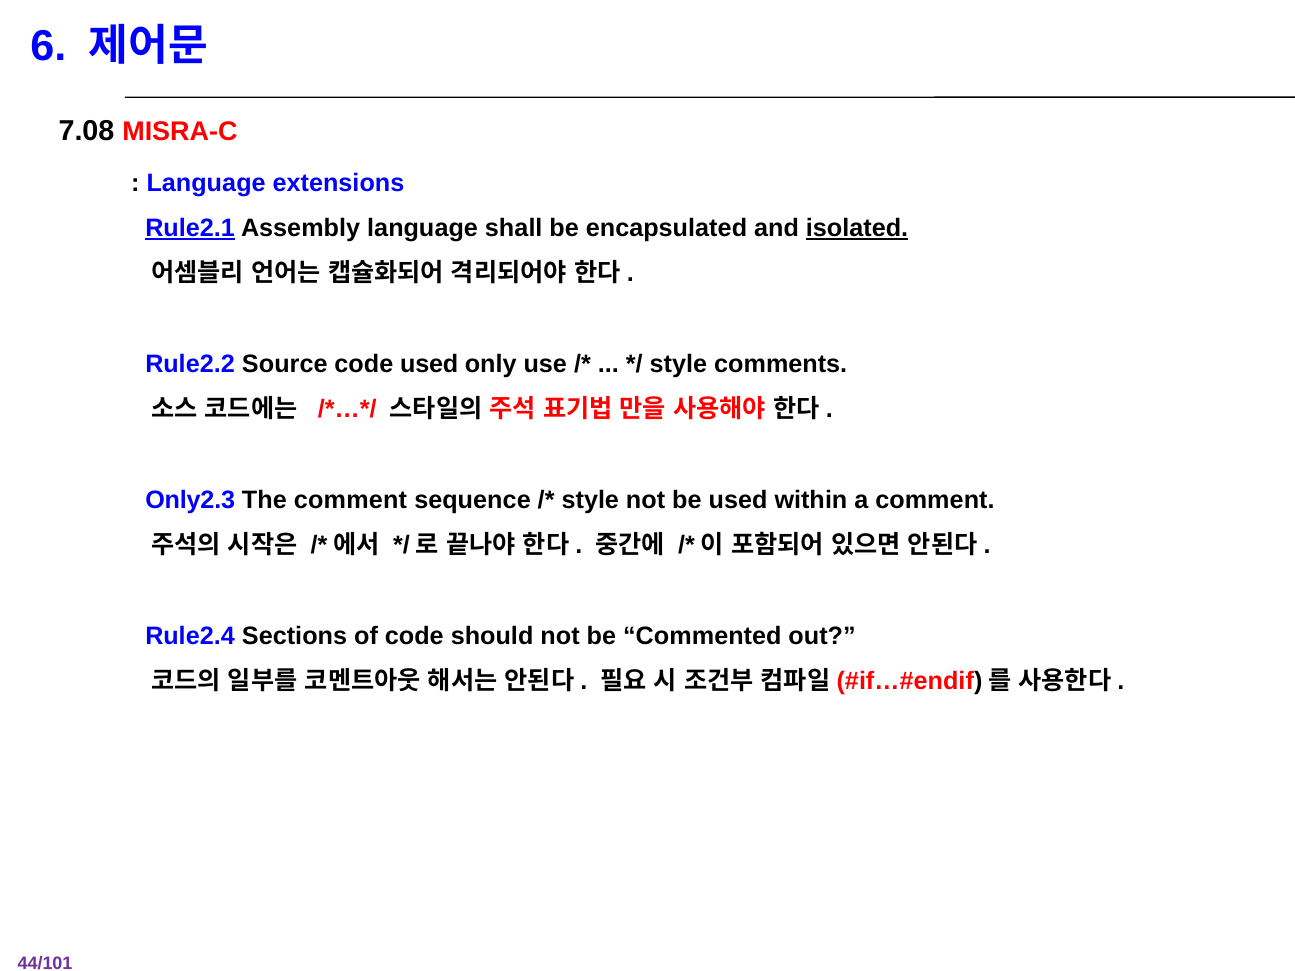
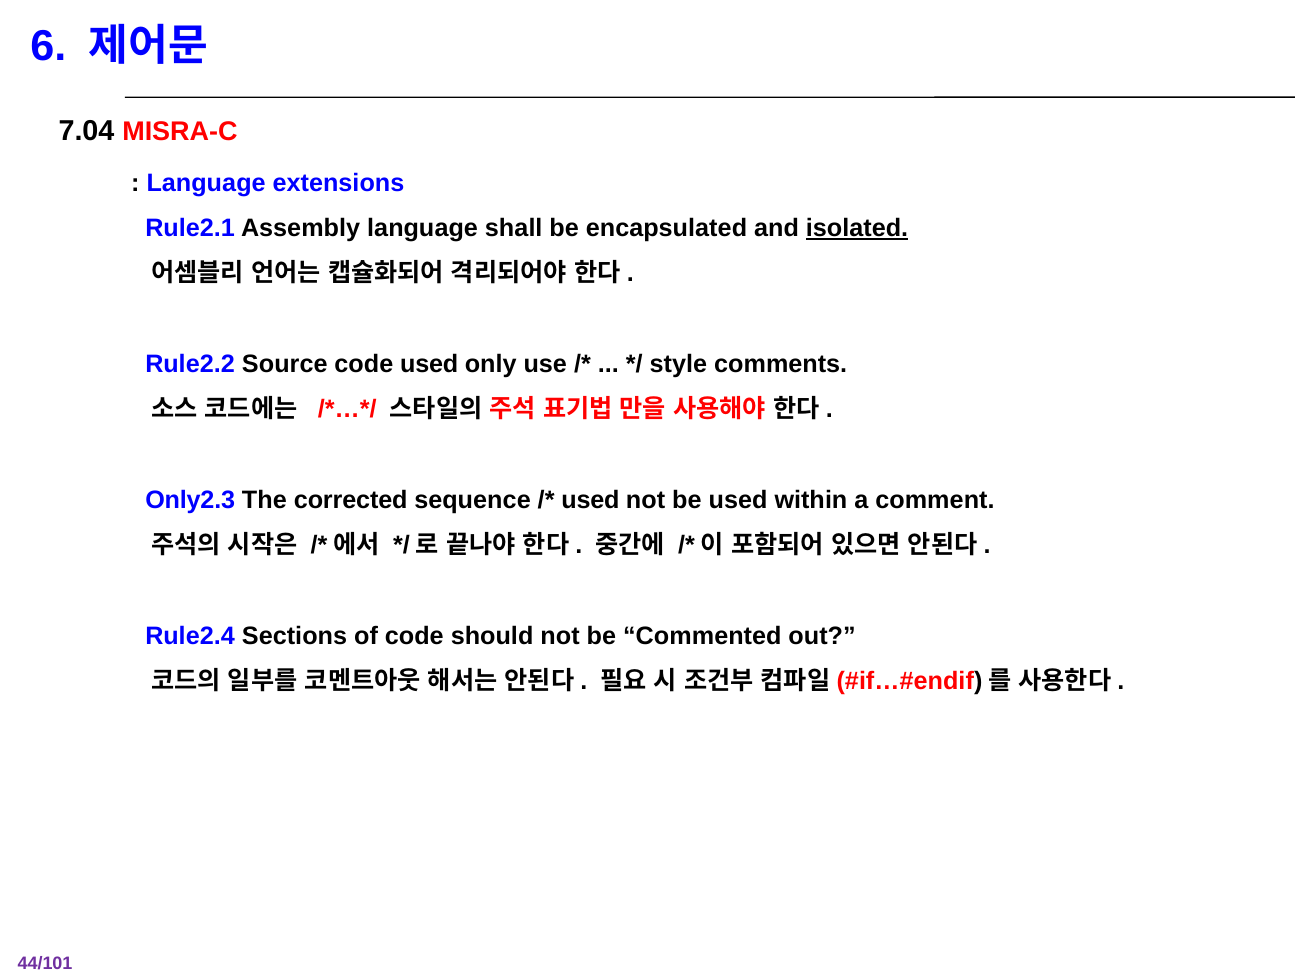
7.08: 7.08 -> 7.04
Rule2.1 underline: present -> none
The comment: comment -> corrected
style at (590, 500): style -> used
